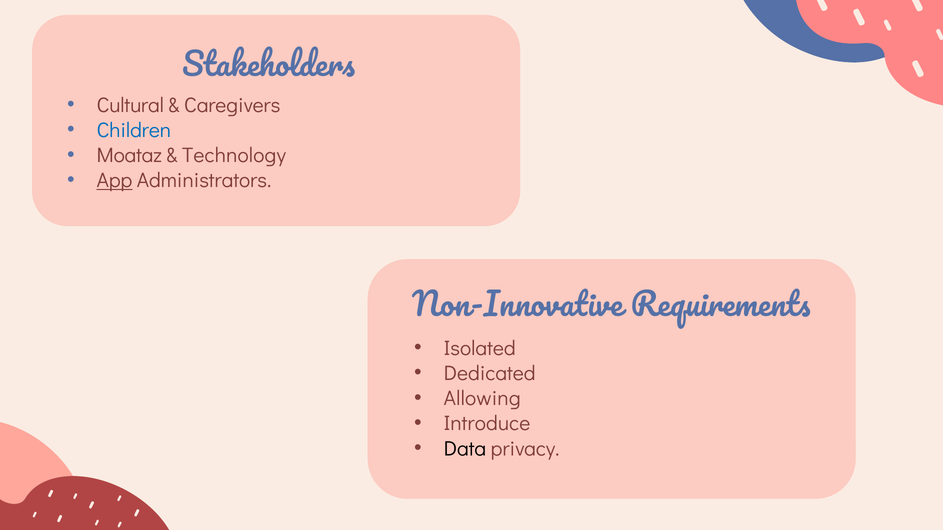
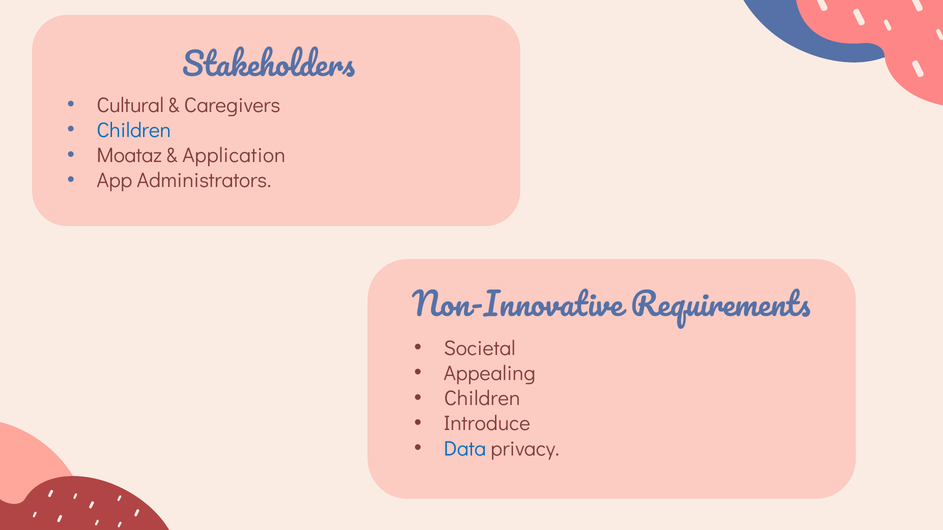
Technology: Technology -> Application
App underline: present -> none
Isolated: Isolated -> Societal
Dedicated: Dedicated -> Appealing
Allowing at (482, 399): Allowing -> Children
Data colour: black -> blue
